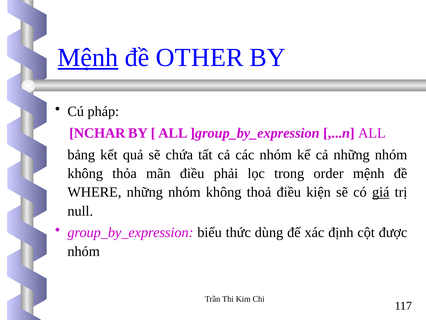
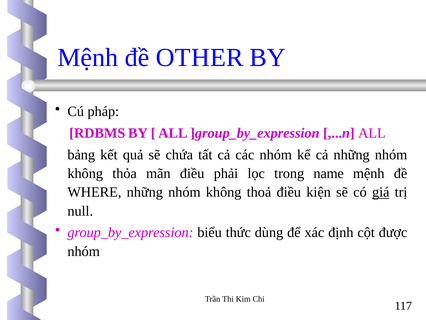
Mệnh at (88, 58) underline: present -> none
NCHAR: NCHAR -> RDBMS
order: order -> name
